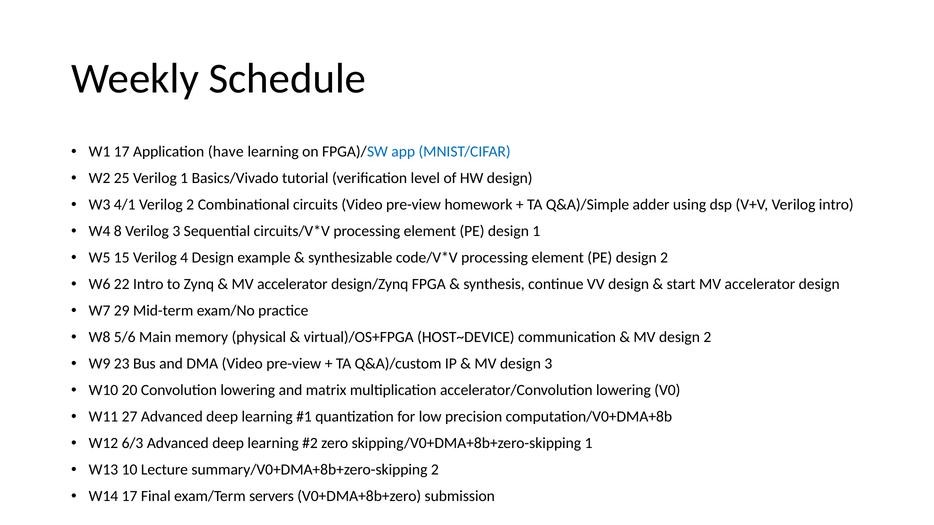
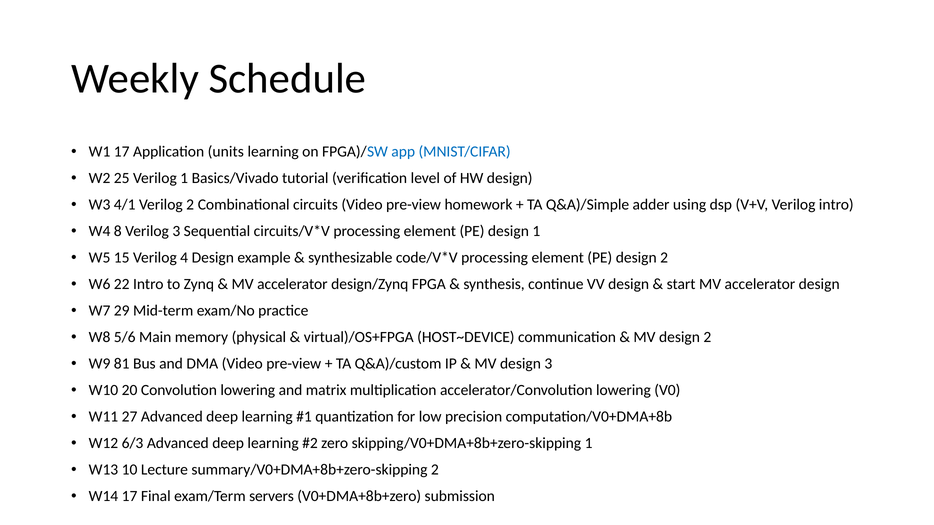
have: have -> units
23: 23 -> 81
